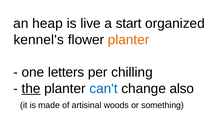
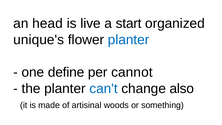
heap: heap -> head
kennel's: kennel's -> unique's
planter at (129, 40) colour: orange -> blue
letters: letters -> define
chilling: chilling -> cannot
the underline: present -> none
